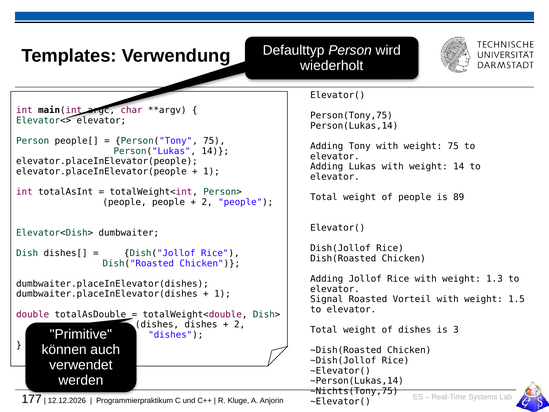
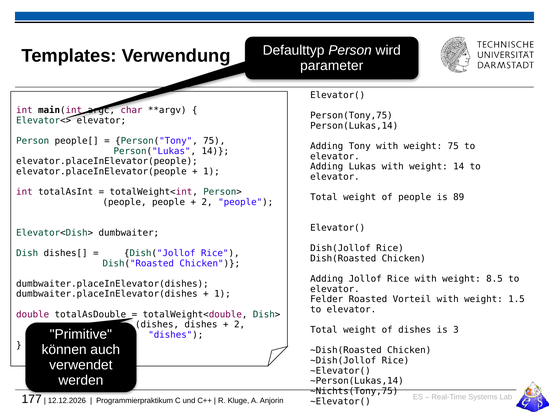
wiederholt: wiederholt -> parameter
1.3: 1.3 -> 8.5
Signal: Signal -> Felder
